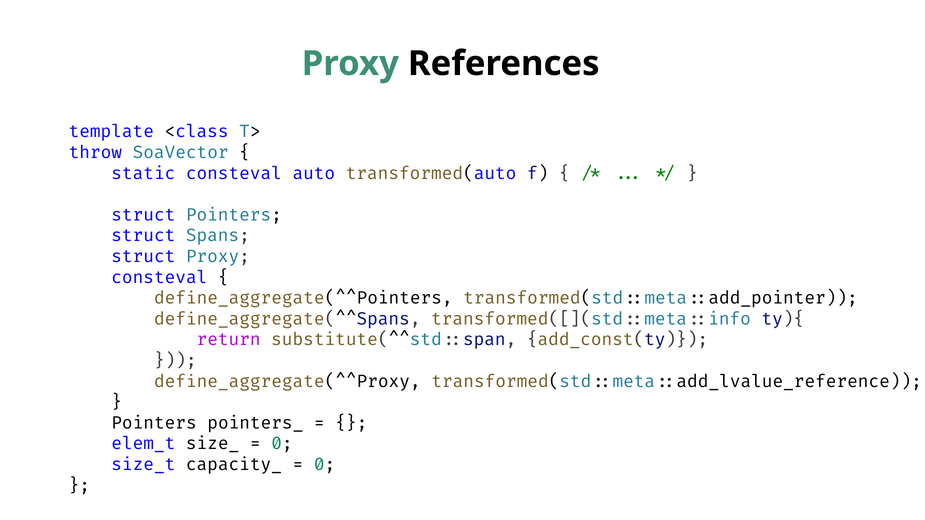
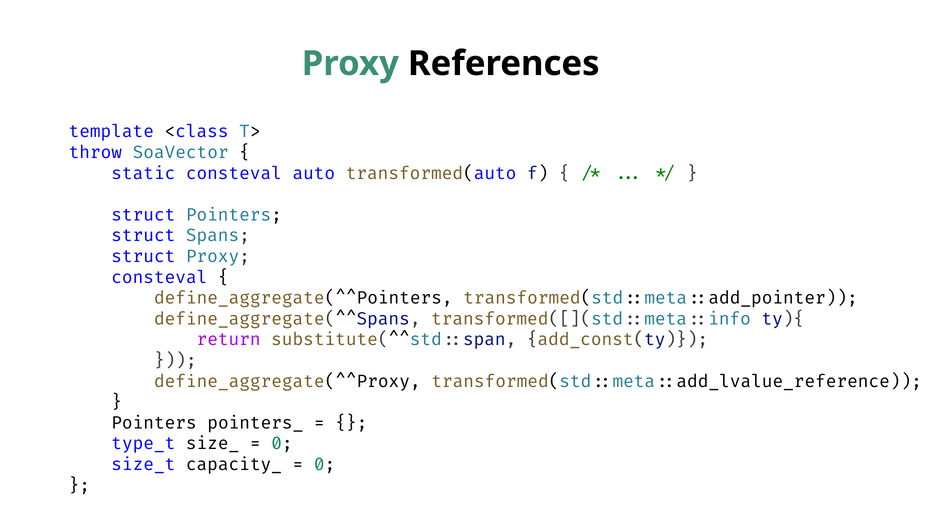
elem_t: elem_t -> type_t
